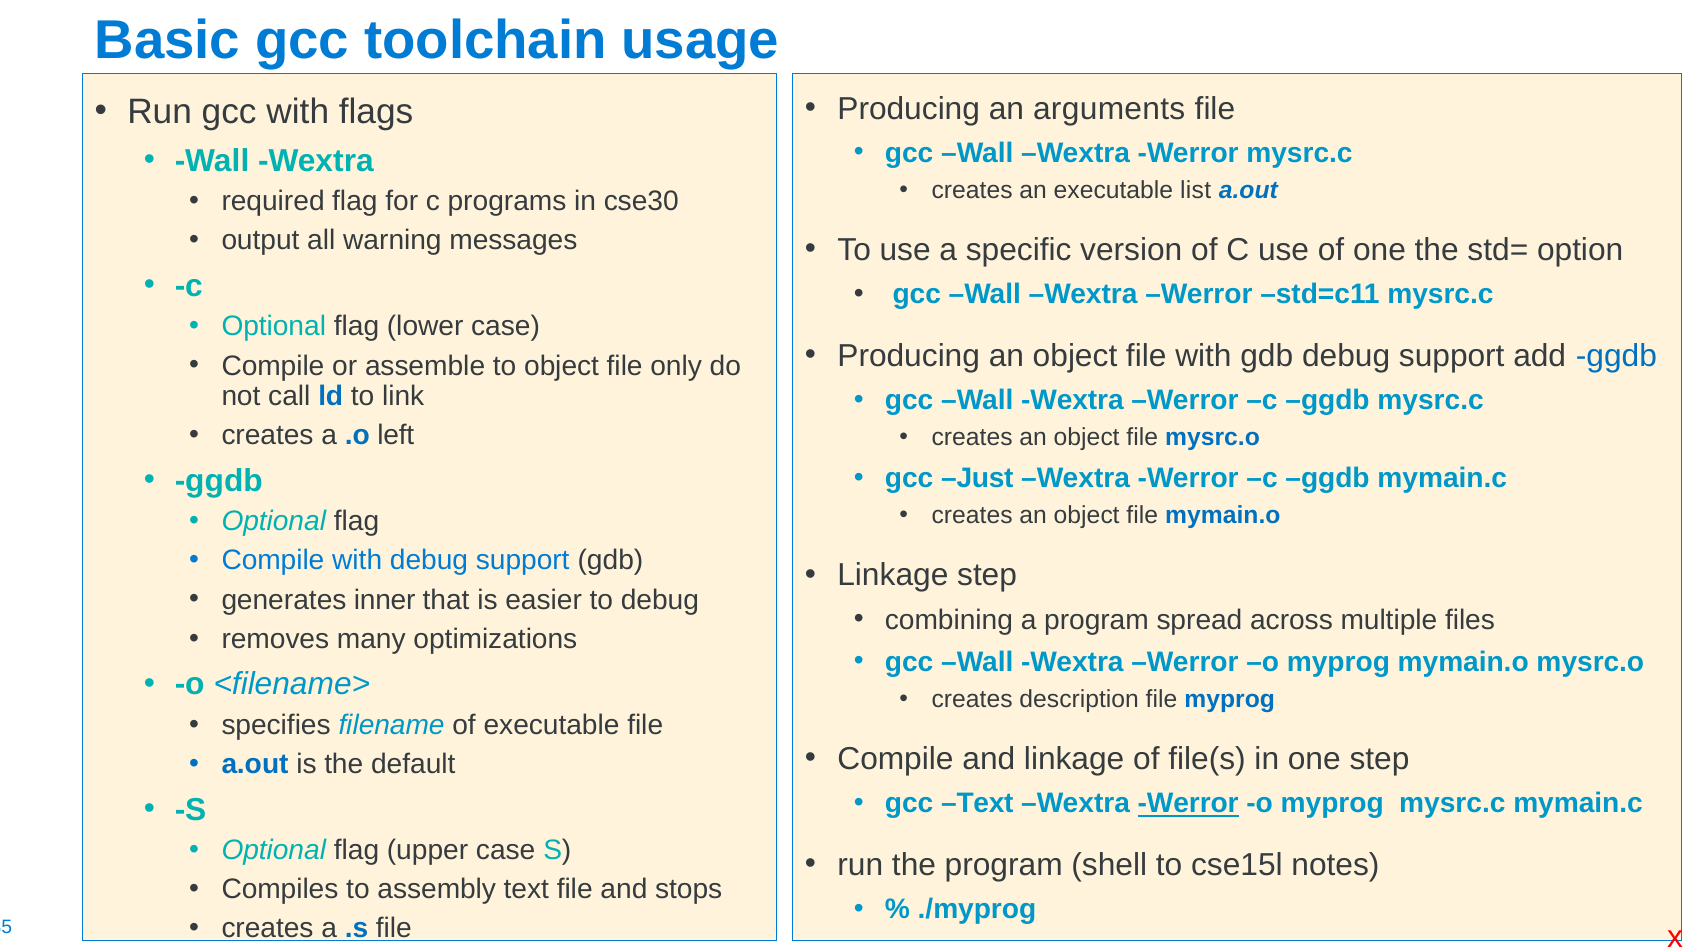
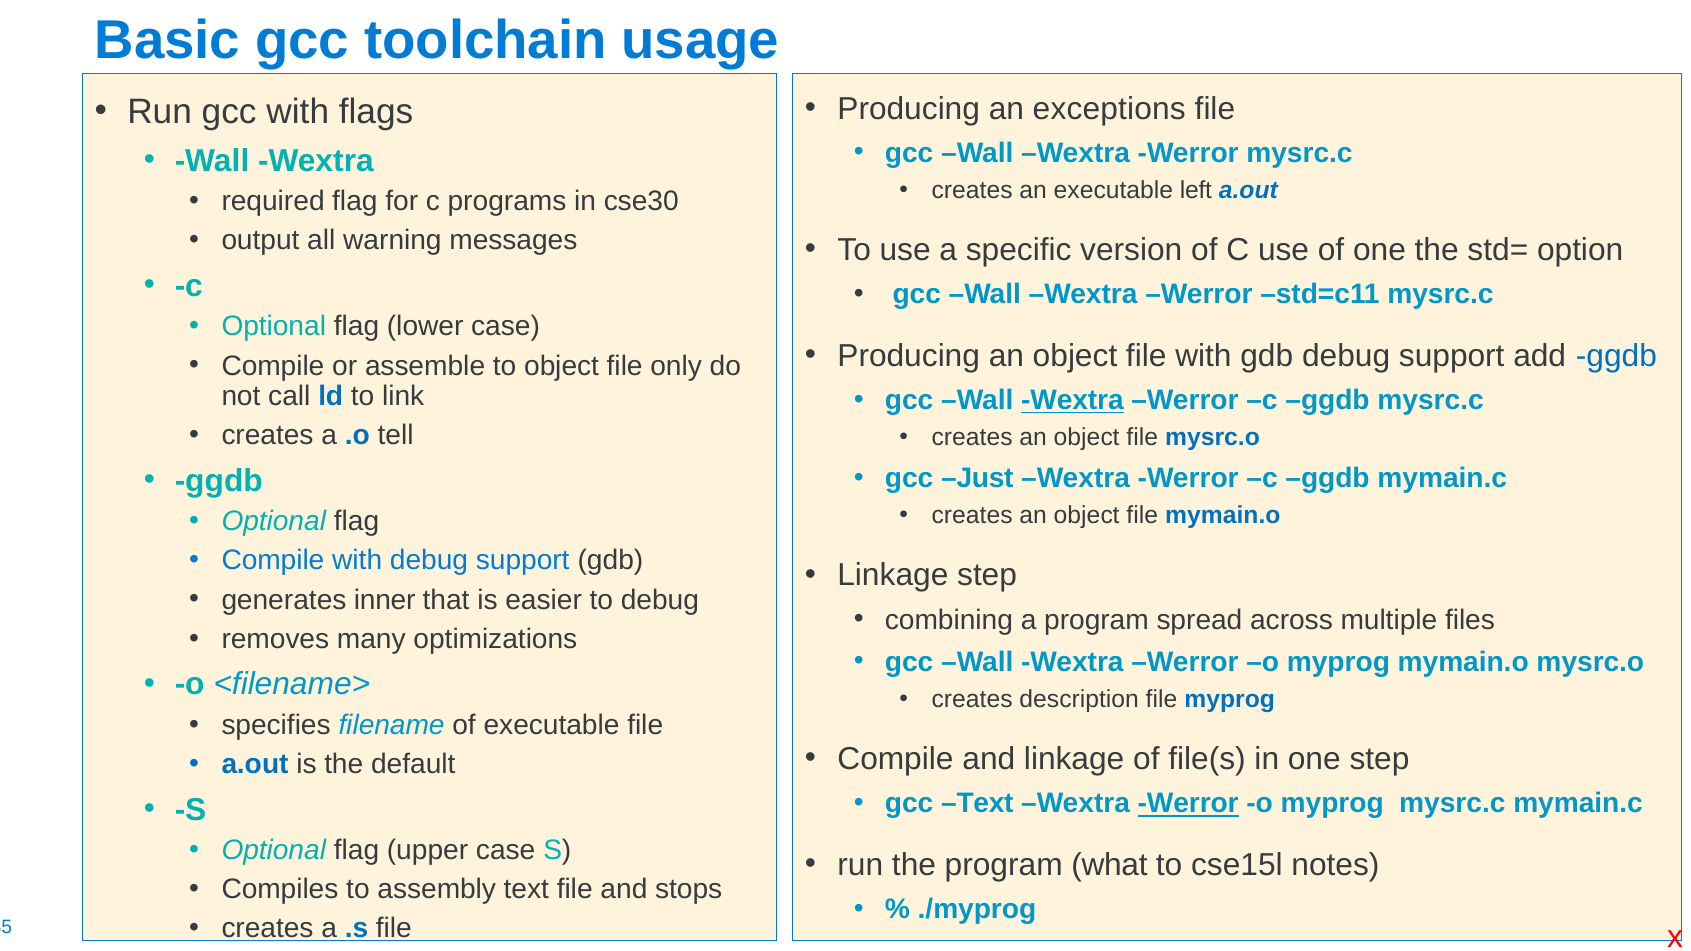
arguments: arguments -> exceptions
list: list -> left
Wextra at (1072, 401) underline: none -> present
left: left -> tell
shell: shell -> what
